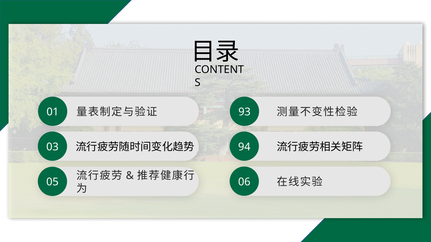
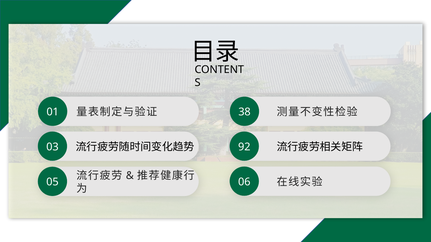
93: 93 -> 38
94: 94 -> 92
